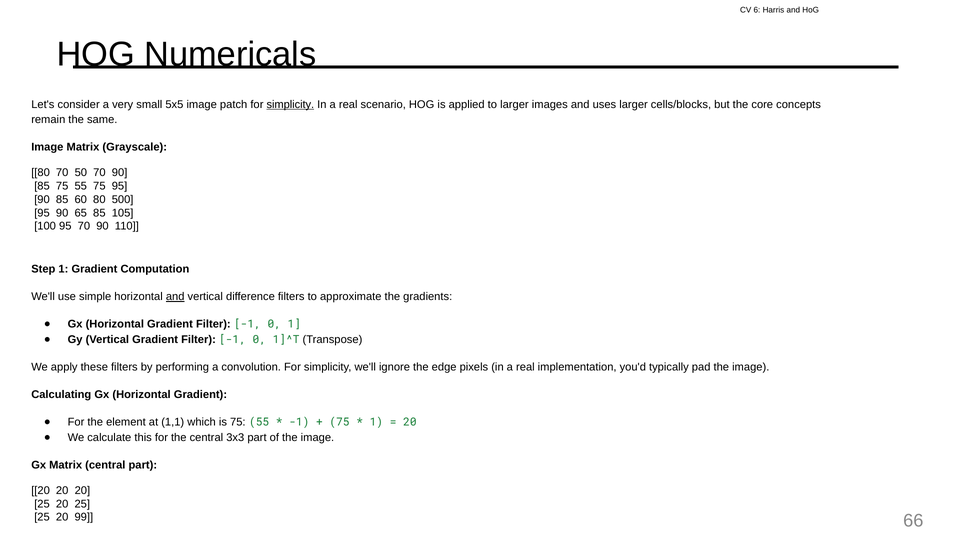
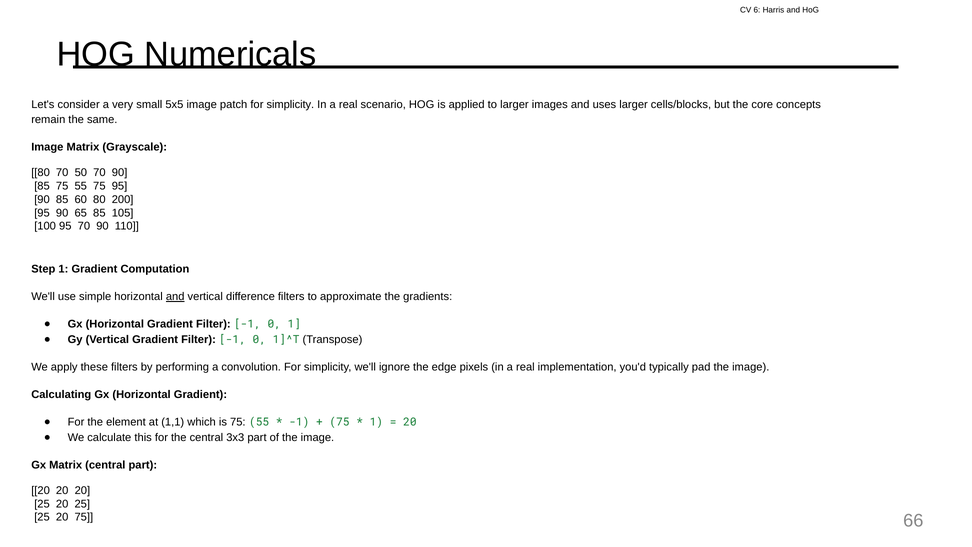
simplicity at (290, 104) underline: present -> none
500: 500 -> 200
20 99: 99 -> 75
